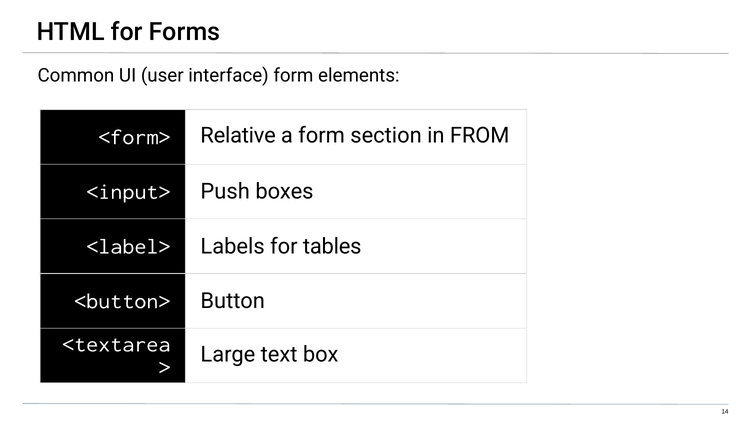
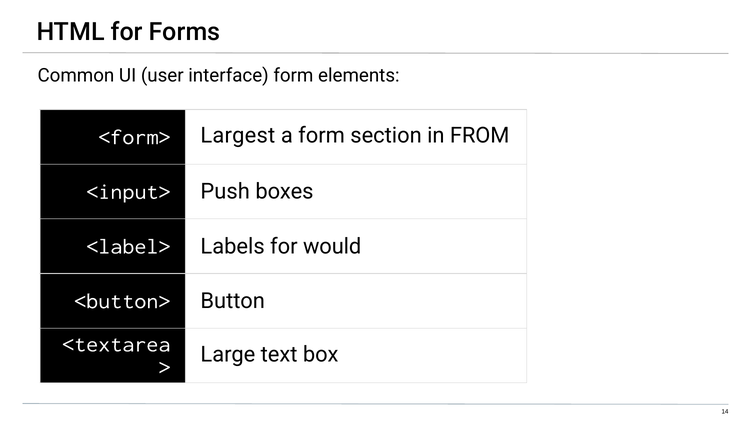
Relative: Relative -> Largest
tables: tables -> would
